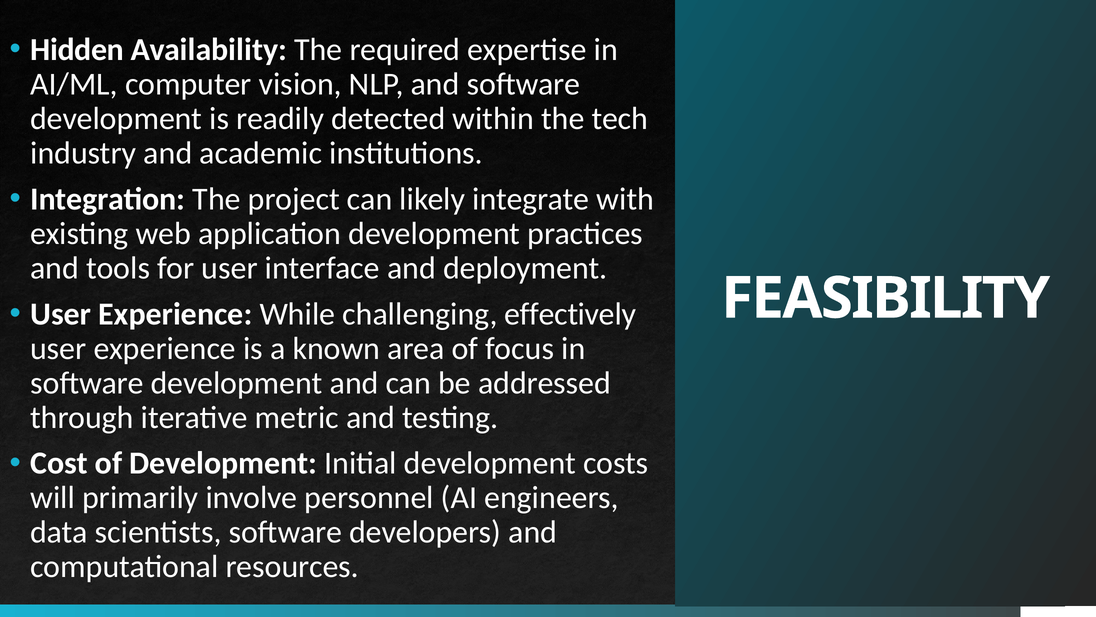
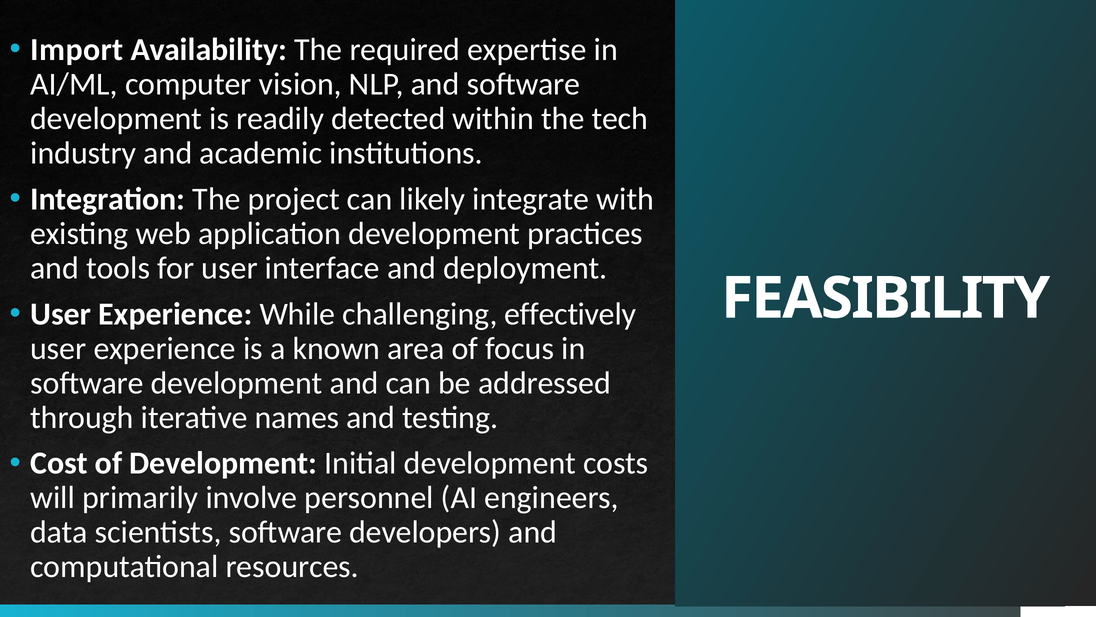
Hidden: Hidden -> Import
metric: metric -> names
